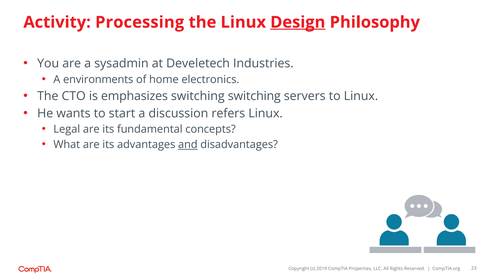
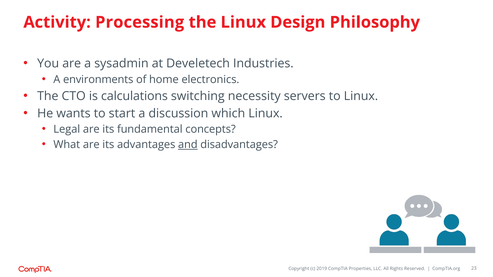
Design underline: present -> none
emphasizes: emphasizes -> calculations
switching switching: switching -> necessity
refers: refers -> which
